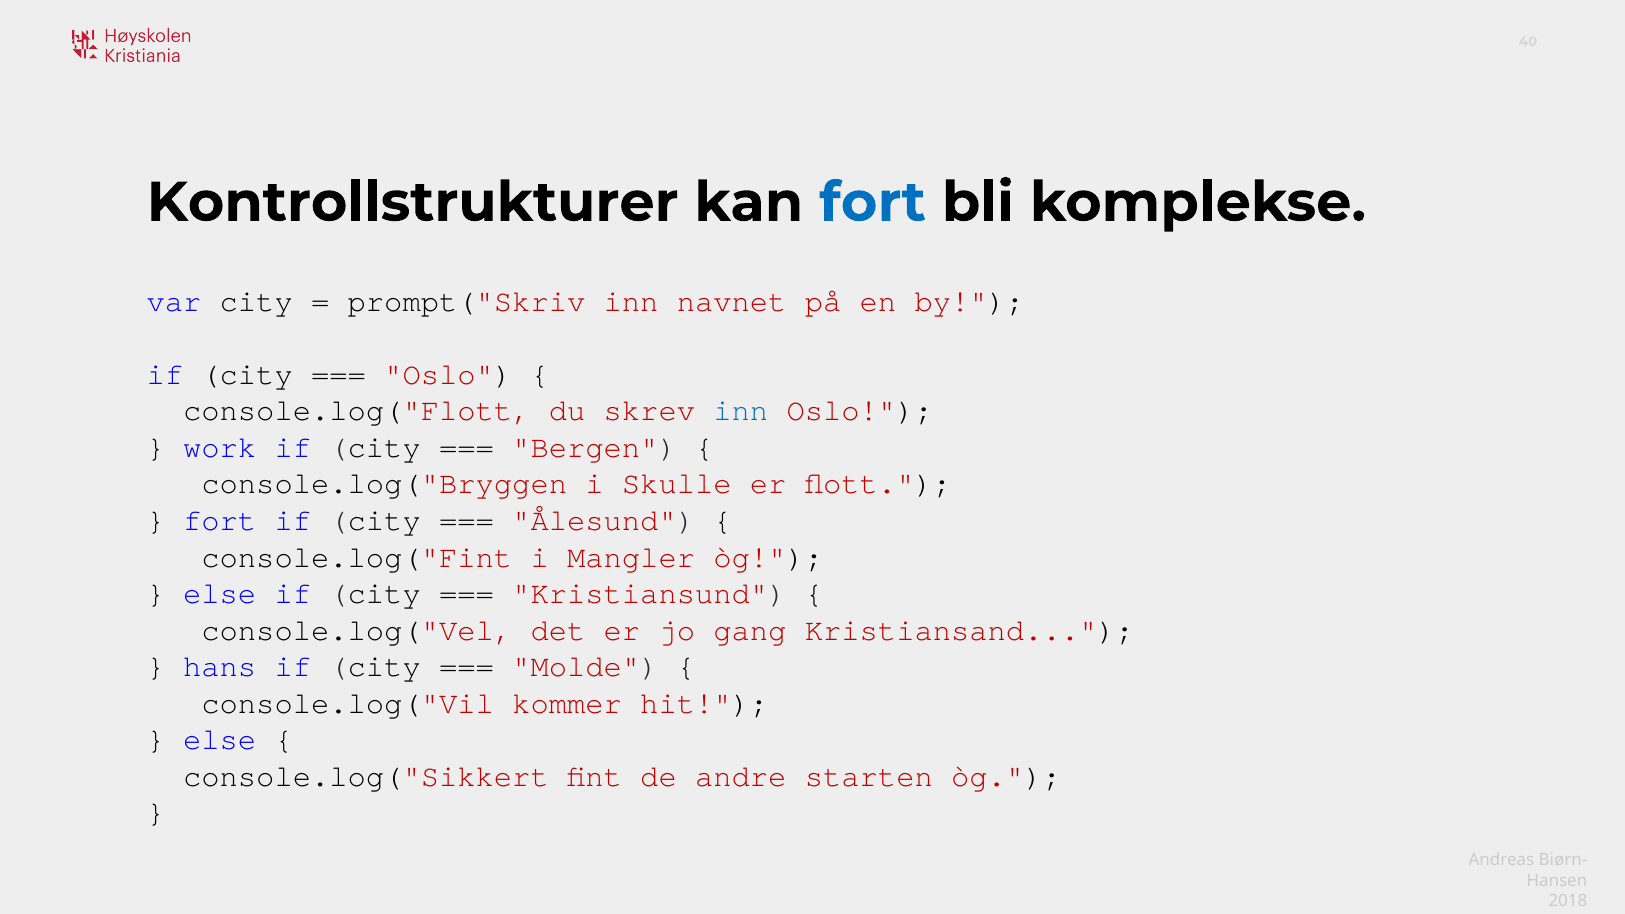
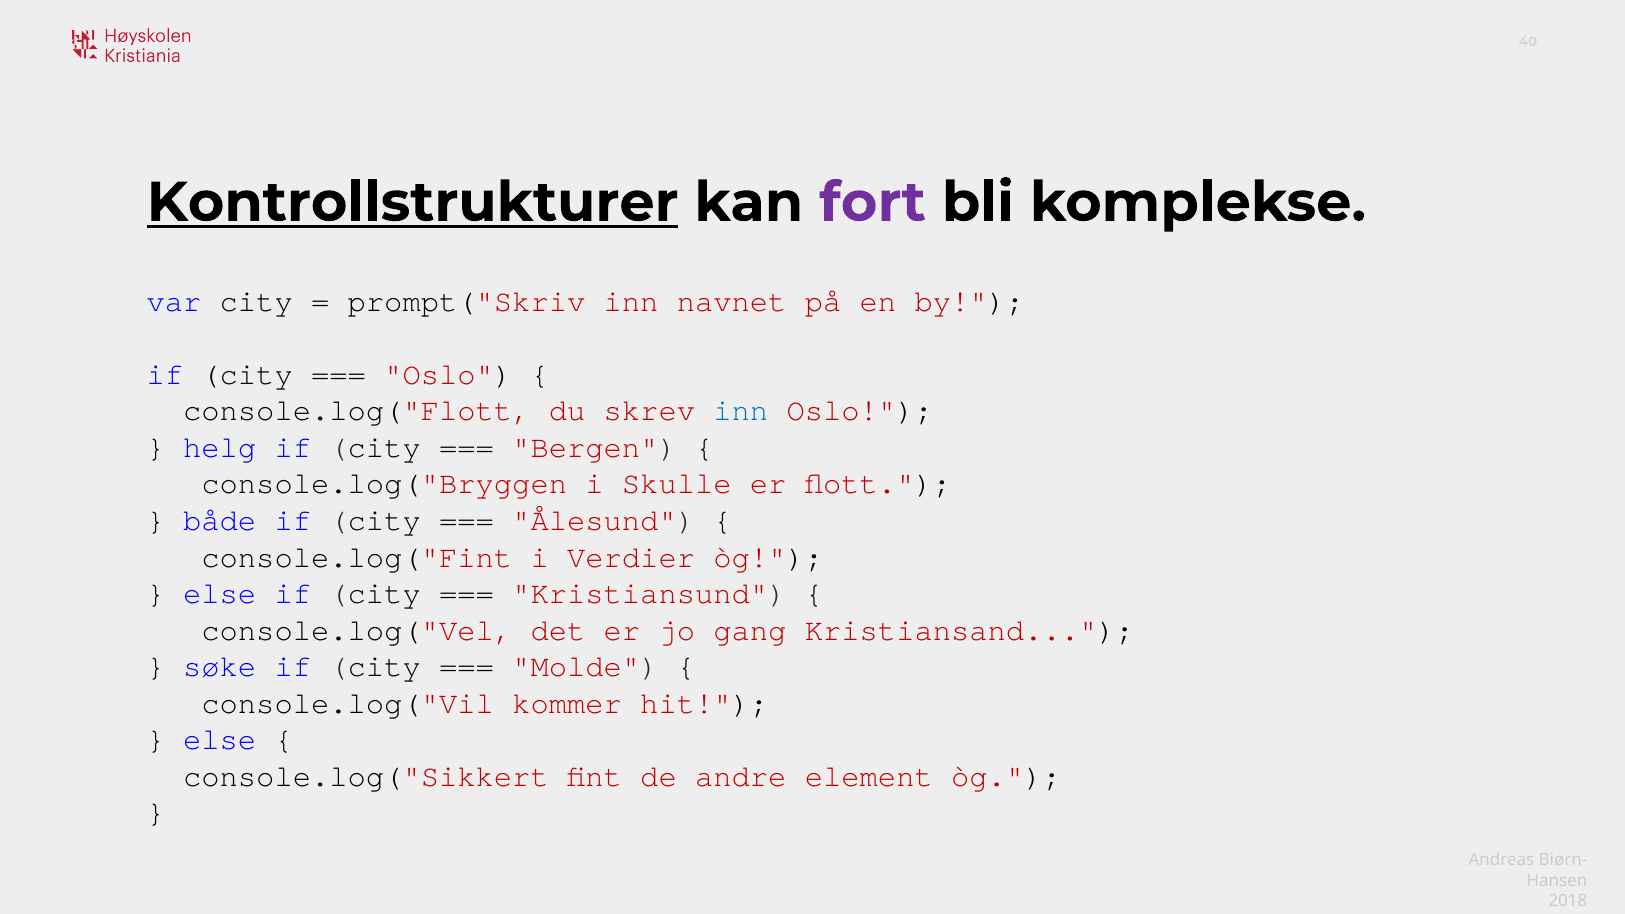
Kontrollstrukturer underline: none -> present
fort at (873, 202) colour: blue -> purple
work: work -> helg
fort at (220, 521): fort -> både
Mangler: Mangler -> Verdier
hans: hans -> søke
starten: starten -> element
